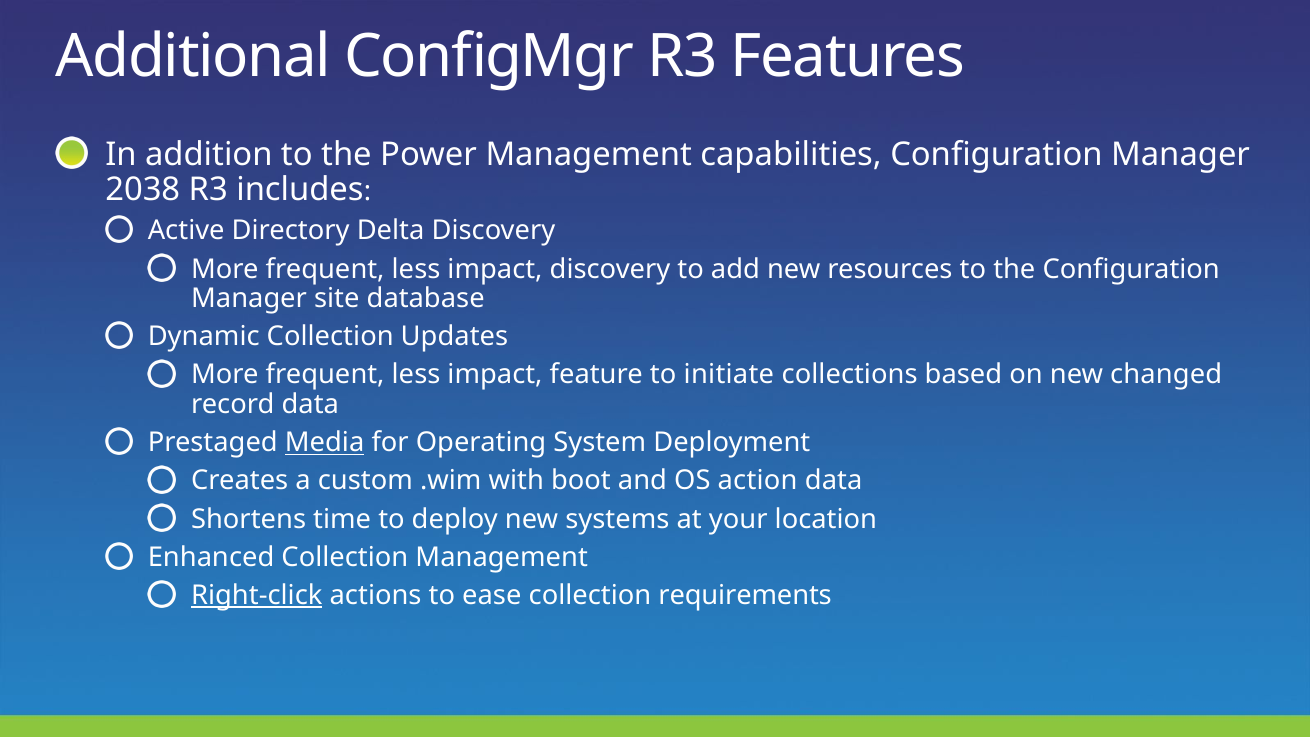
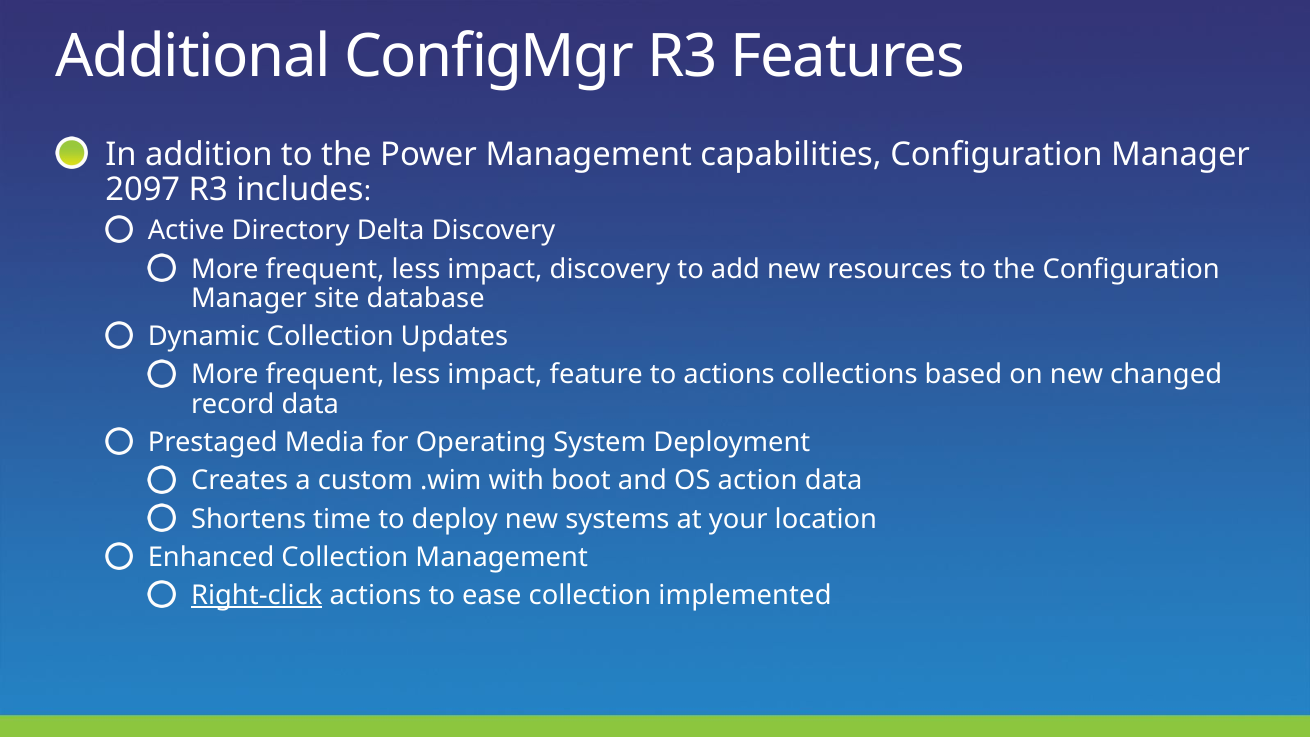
2038: 2038 -> 2097
to initiate: initiate -> actions
Media underline: present -> none
requirements: requirements -> implemented
